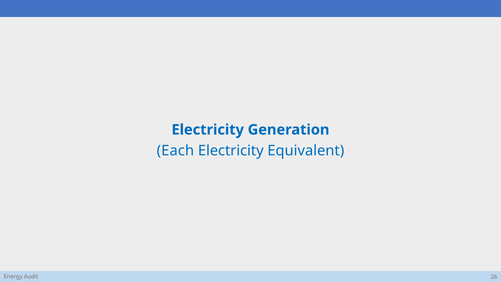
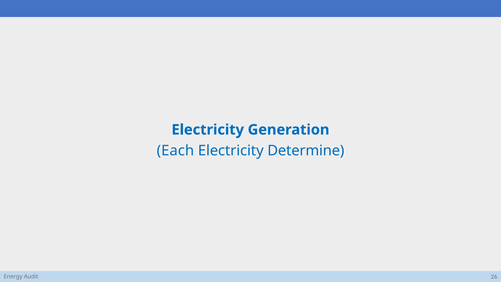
Equivalent: Equivalent -> Determine
